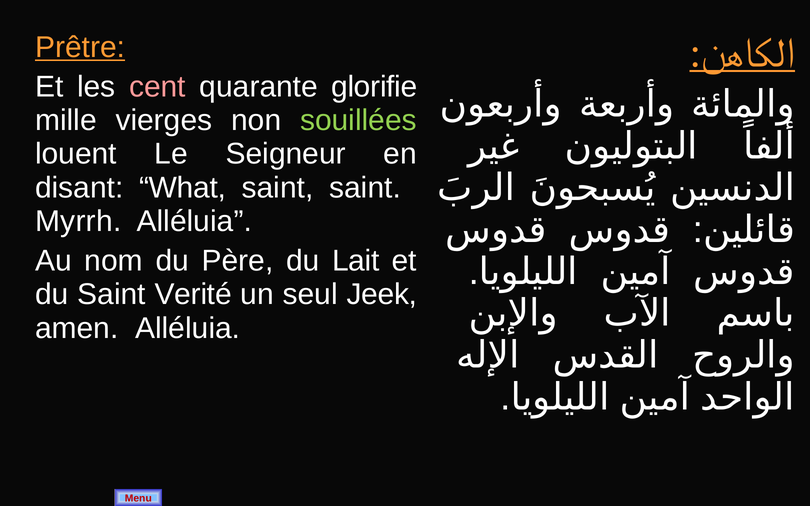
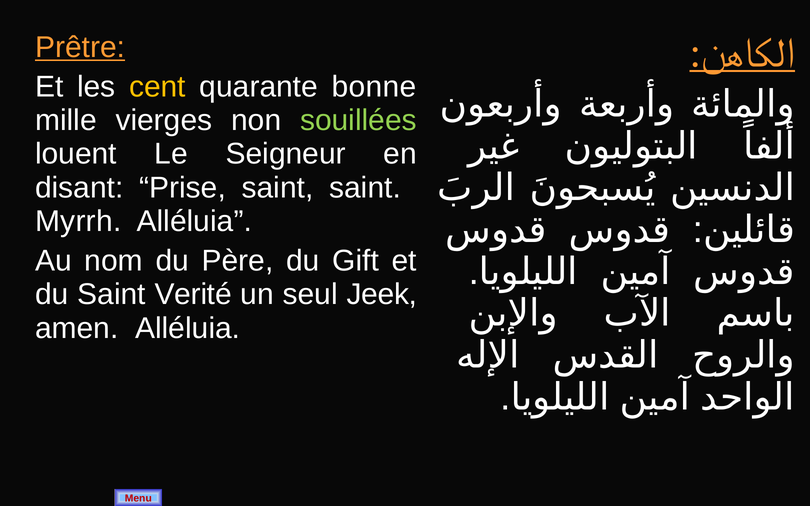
cent colour: pink -> yellow
glorifie: glorifie -> bonne
What: What -> Prise
Lait: Lait -> Gift
